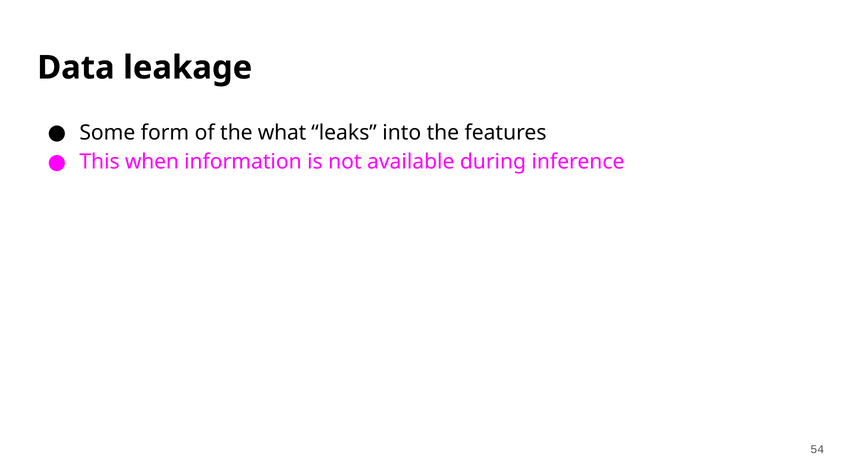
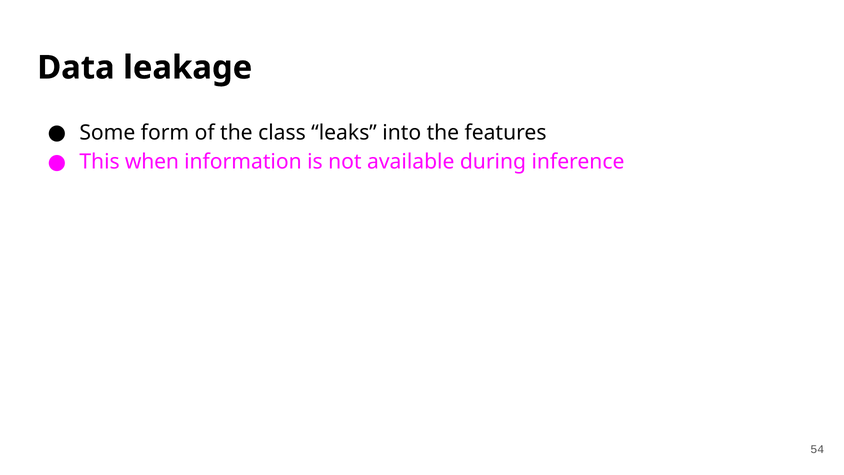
what: what -> class
